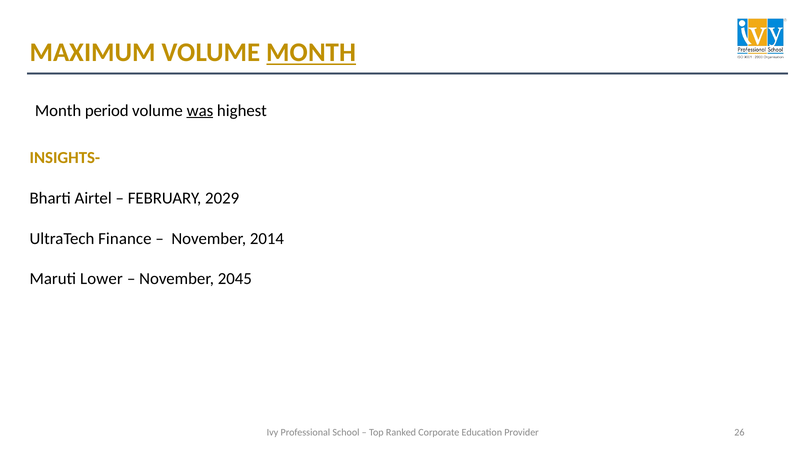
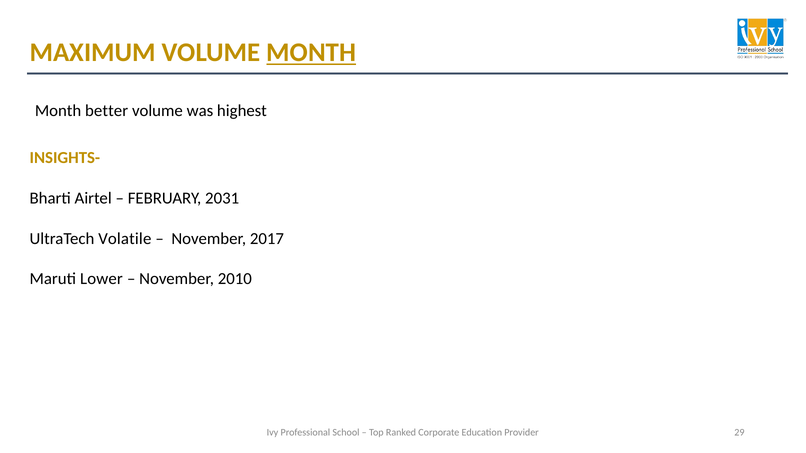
period: period -> better
was underline: present -> none
2029: 2029 -> 2031
Finance: Finance -> Volatile
2014: 2014 -> 2017
2045: 2045 -> 2010
26: 26 -> 29
